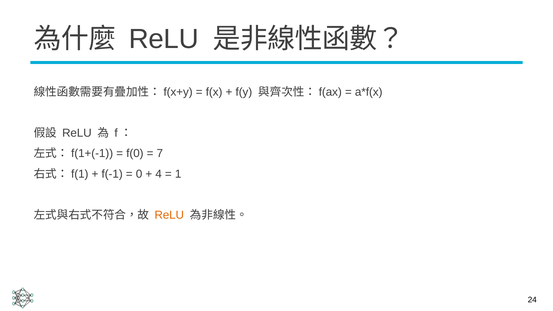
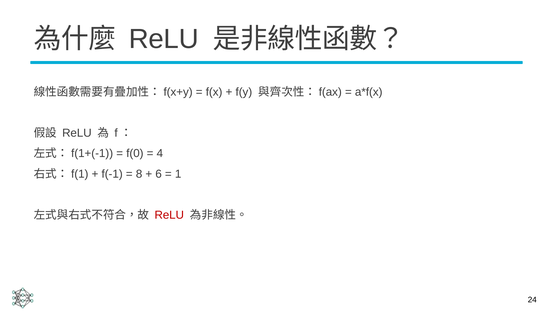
7: 7 -> 4
0: 0 -> 8
4: 4 -> 6
ReLU at (169, 215) colour: orange -> red
